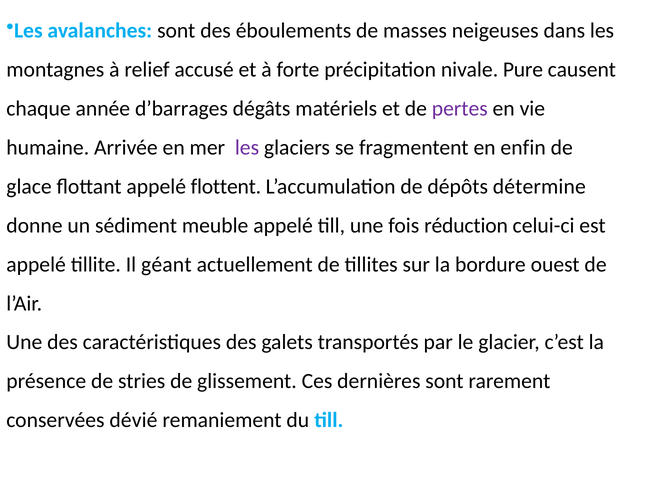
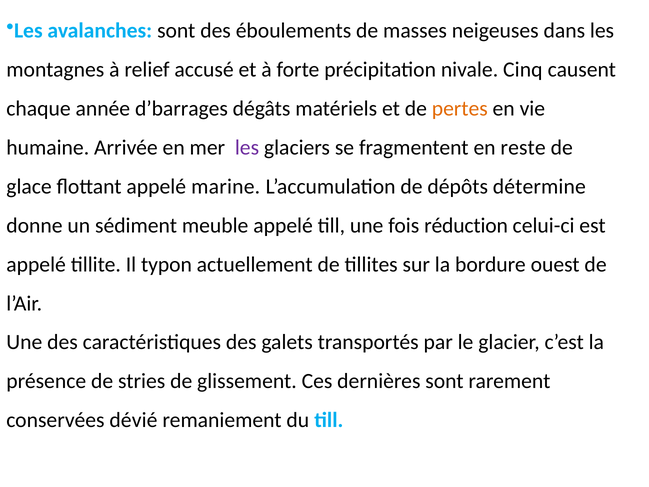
Pure: Pure -> Cinq
pertes colour: purple -> orange
enfin: enfin -> reste
flottent: flottent -> marine
géant: géant -> typon
